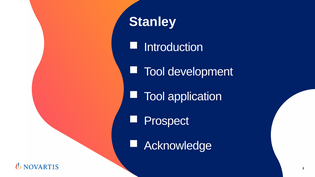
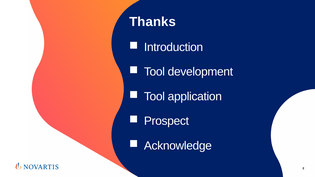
Stanley: Stanley -> Thanks
